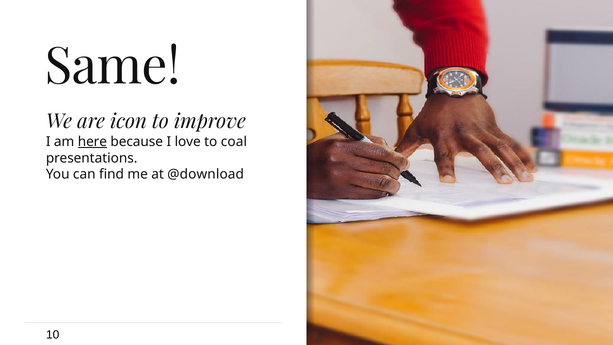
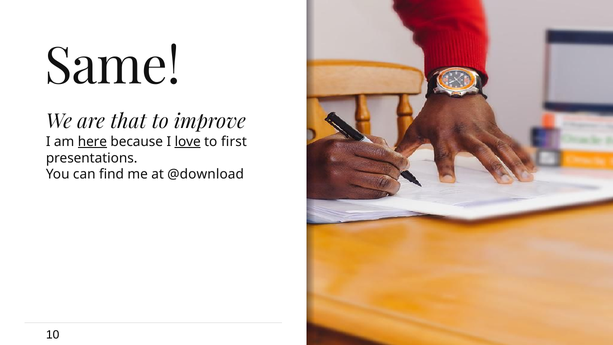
icon: icon -> that
love underline: none -> present
coal: coal -> first
